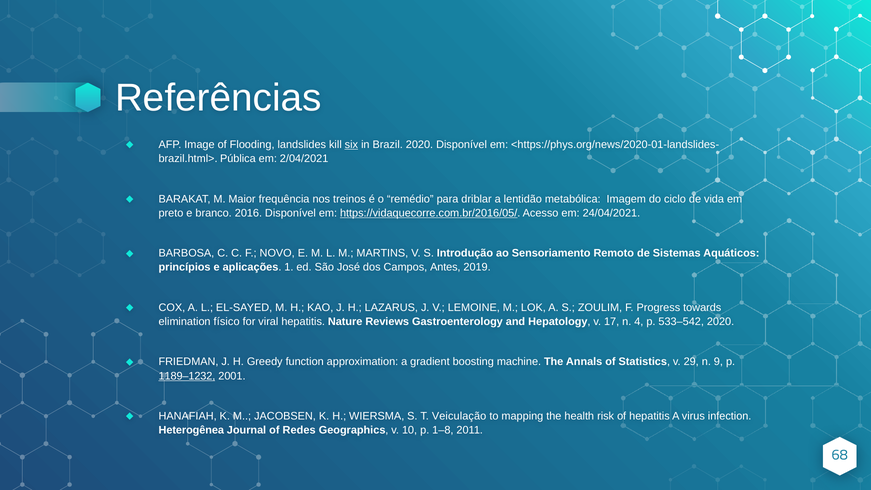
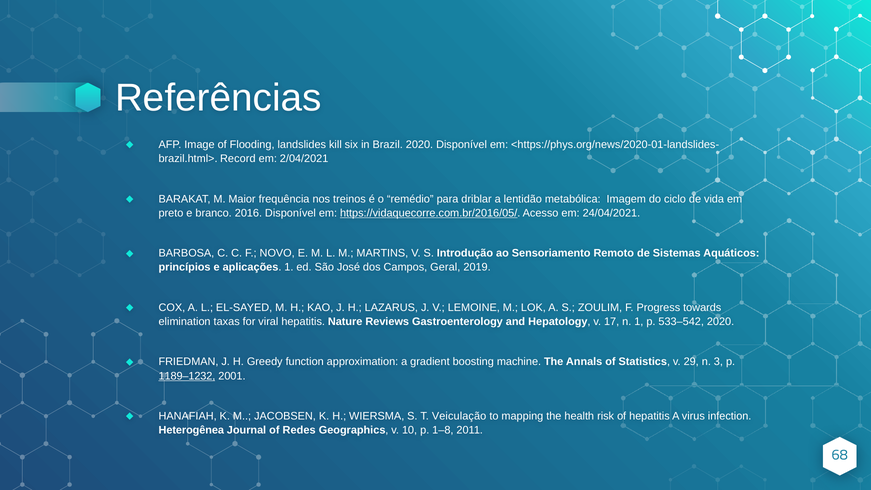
six underline: present -> none
Pública: Pública -> Record
Antes: Antes -> Geral
físico: físico -> taxas
n 4: 4 -> 1
9: 9 -> 3
